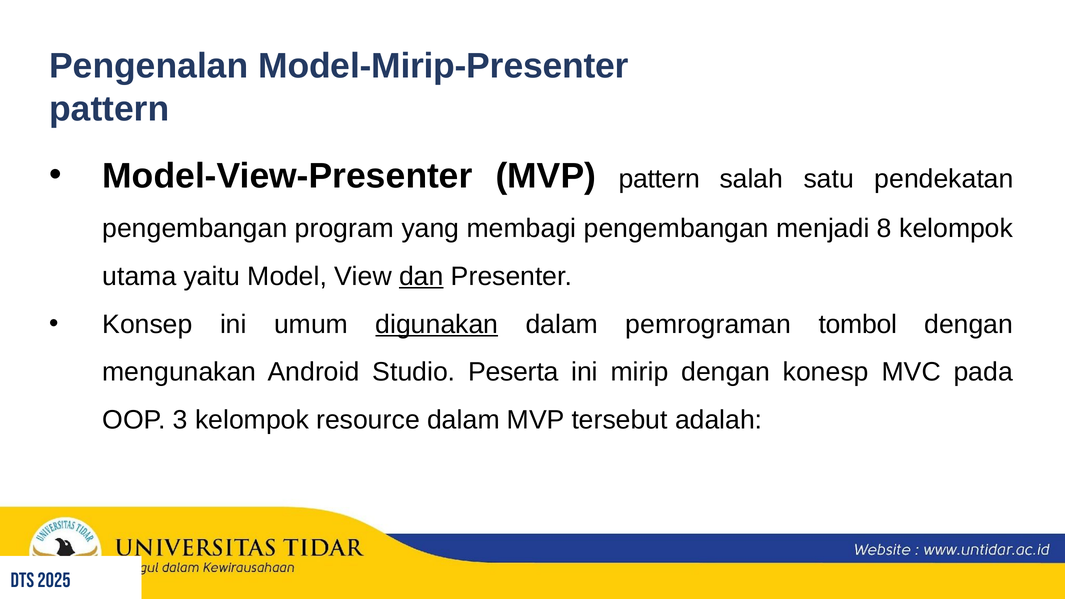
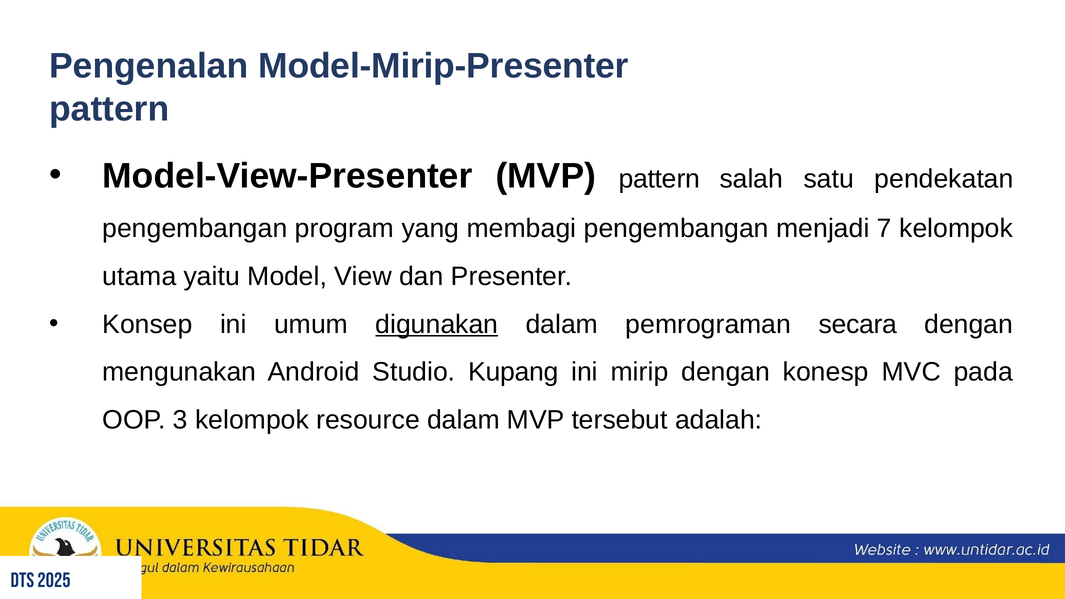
8: 8 -> 7
dan underline: present -> none
tombol: tombol -> secara
Peserta: Peserta -> Kupang
